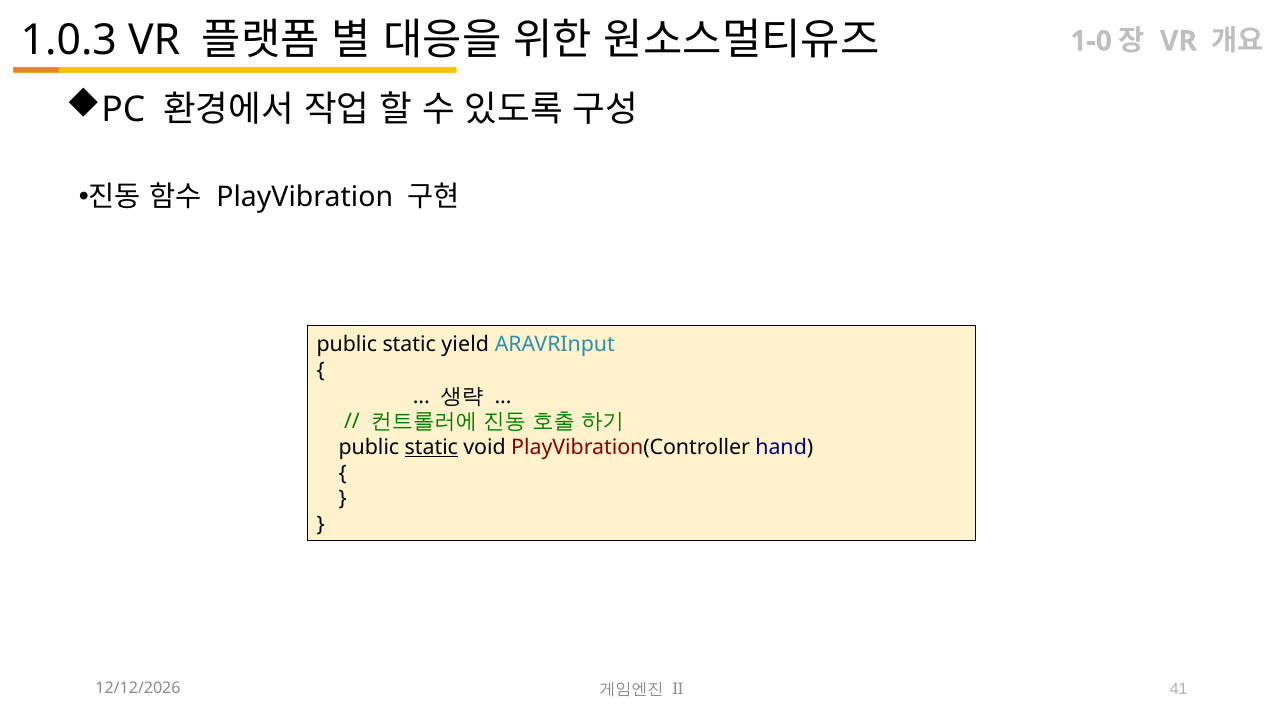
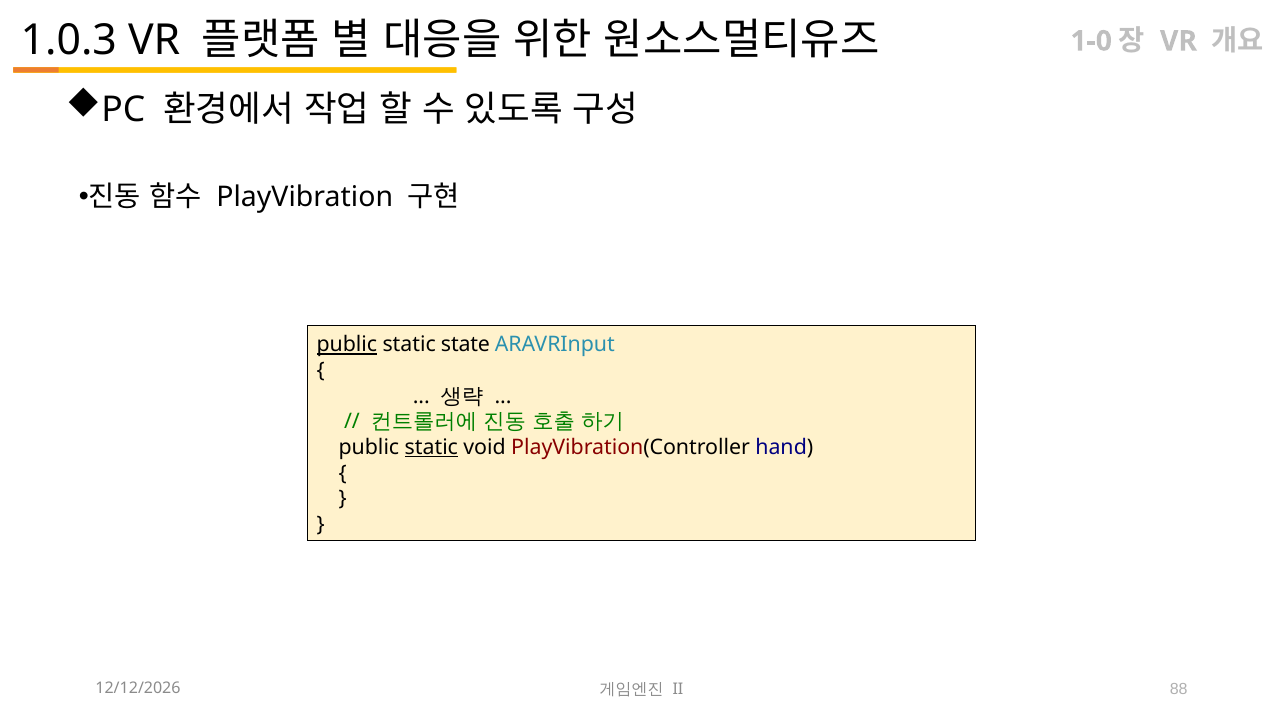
public at (347, 345) underline: none -> present
yield: yield -> state
41: 41 -> 88
